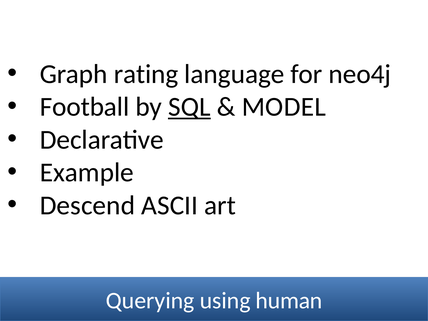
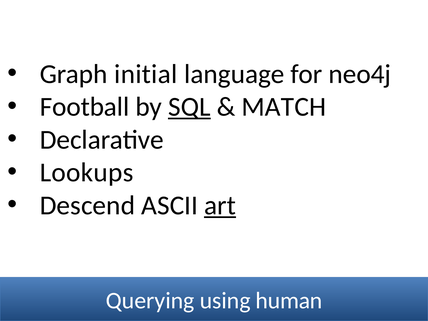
rating: rating -> initial
MODEL: MODEL -> MATCH
Example: Example -> Lookups
art underline: none -> present
